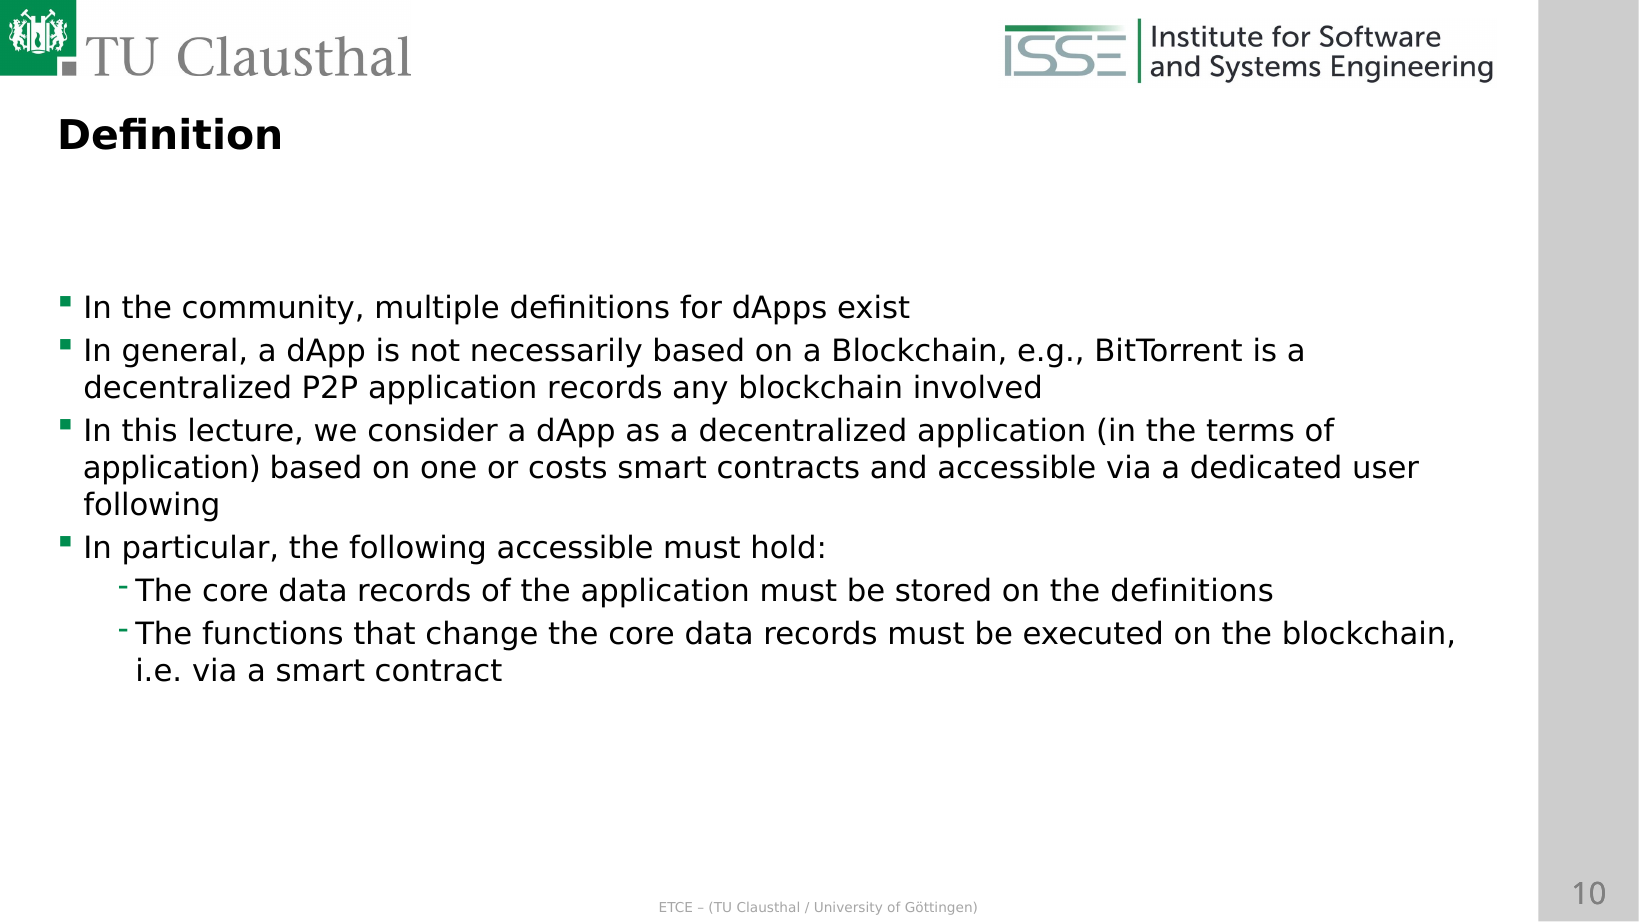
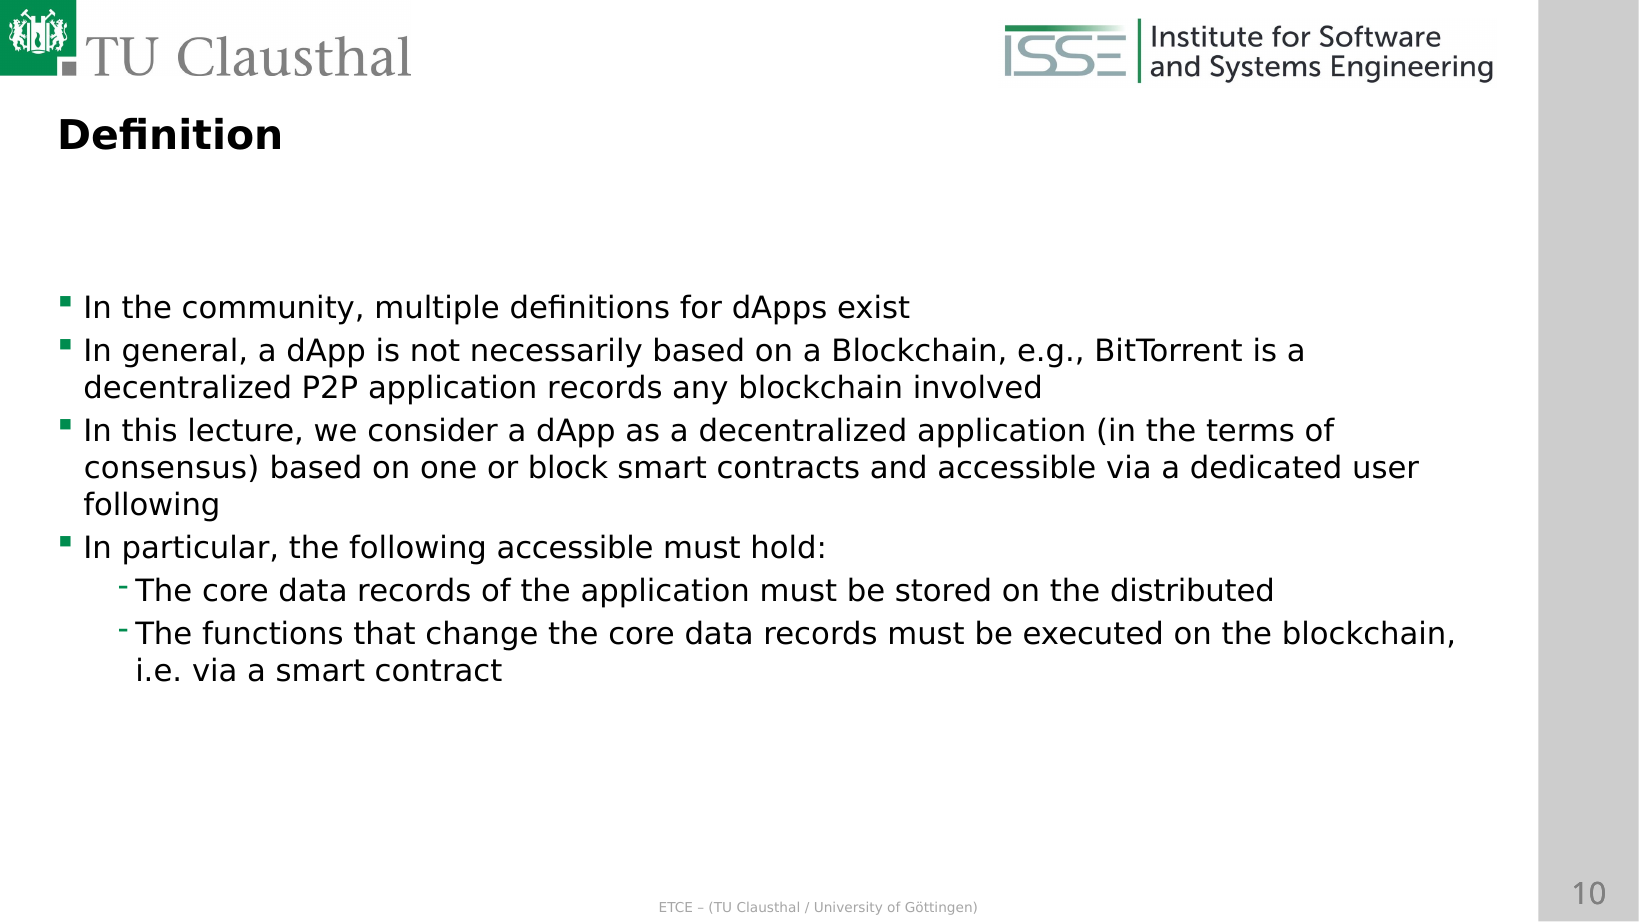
application at (172, 468): application -> consensus
costs: costs -> block
the definitions: definitions -> distributed
